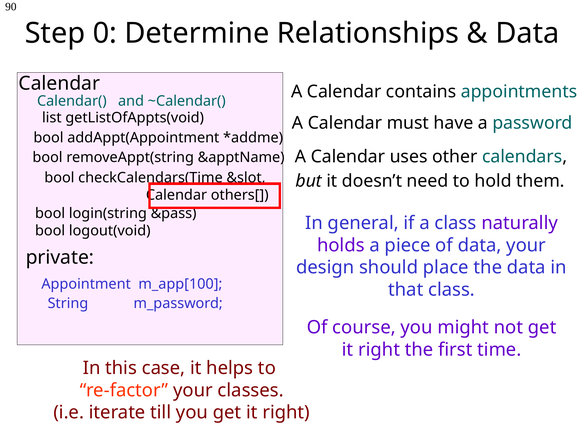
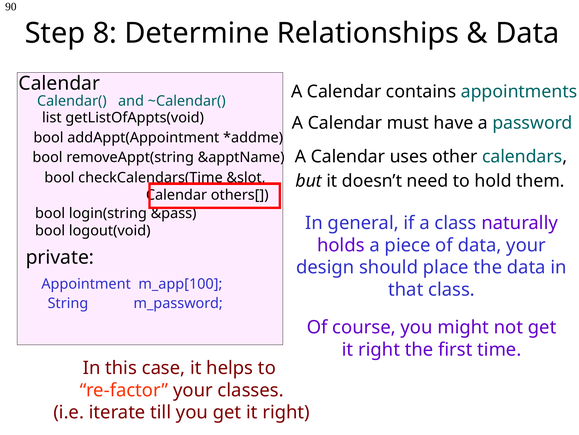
0: 0 -> 8
